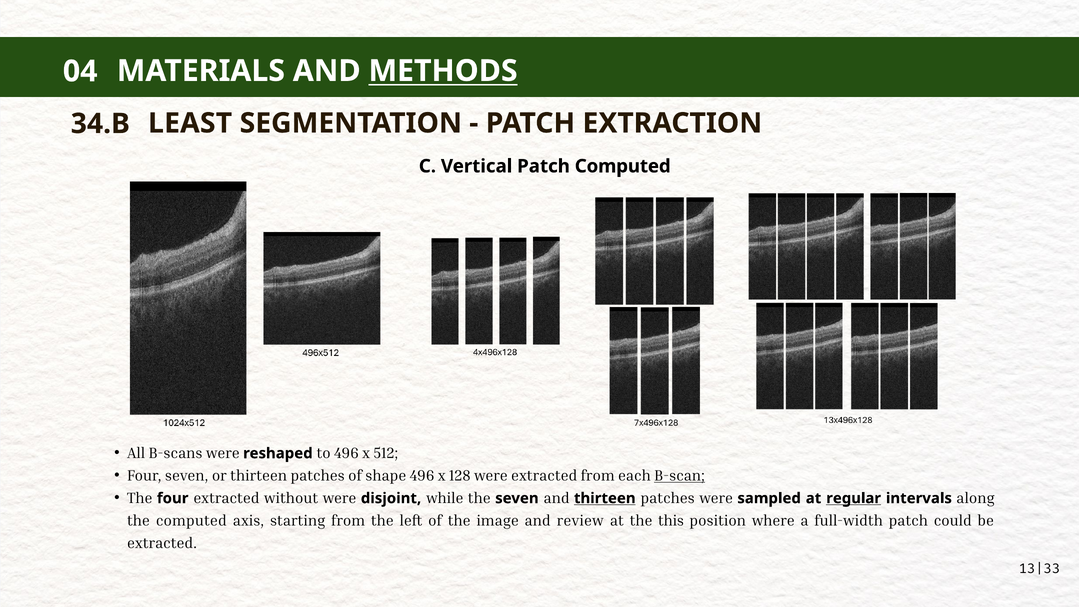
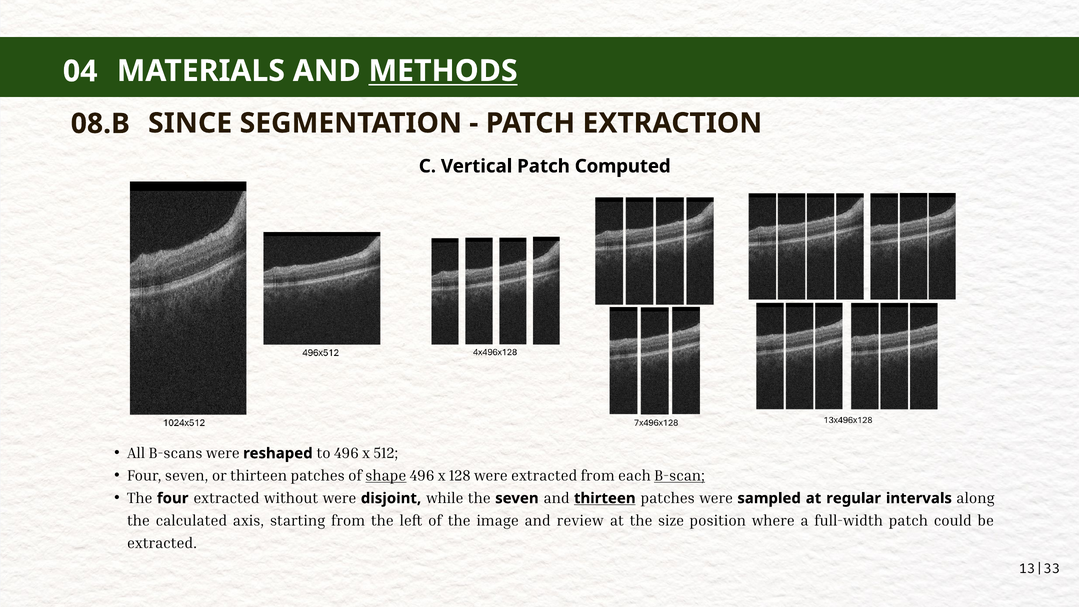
LEAST: LEAST -> SINCE
34.B: 34.B -> 08.B
shape underline: none -> present
regular underline: present -> none
the computed: computed -> calculated
this: this -> size
